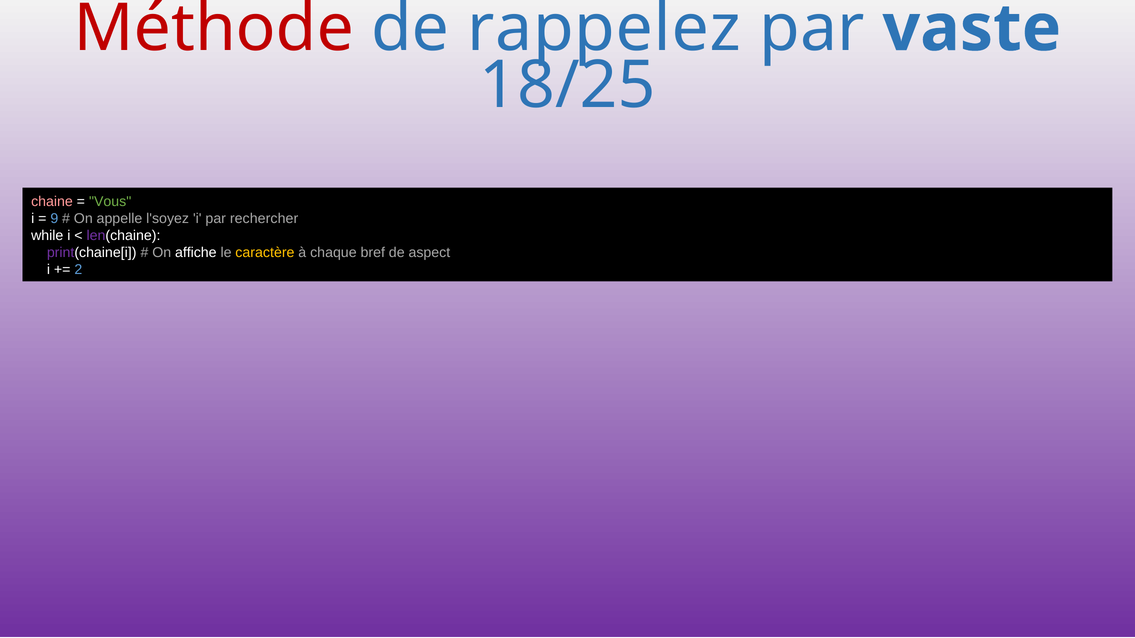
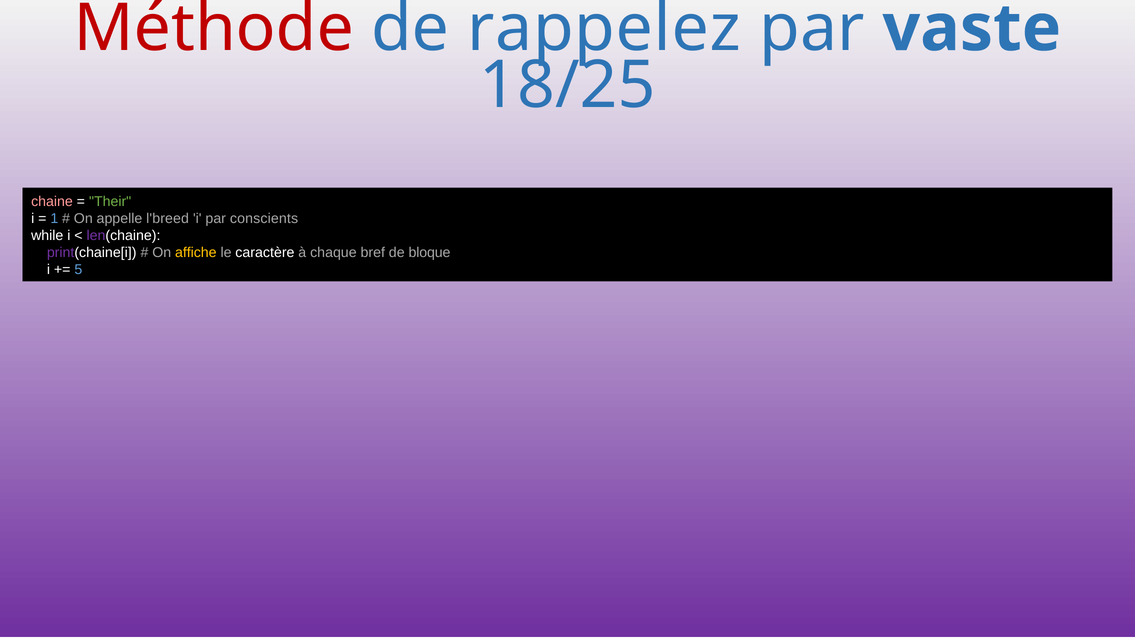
Vous: Vous -> Their
9: 9 -> 1
l'soyez: l'soyez -> l'breed
rechercher: rechercher -> conscients
affiche colour: white -> yellow
caractère colour: yellow -> white
aspect: aspect -> bloque
2: 2 -> 5
